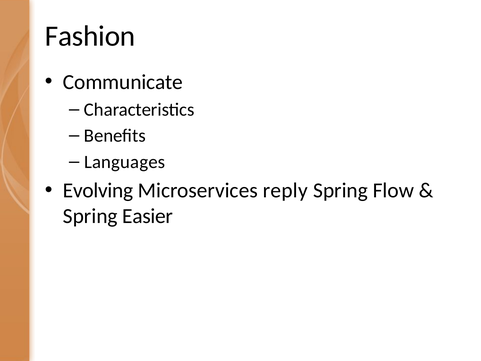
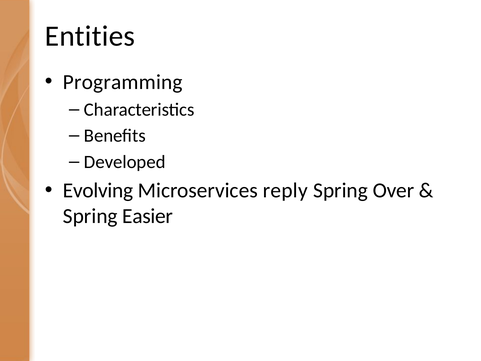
Fashion: Fashion -> Entities
Communicate: Communicate -> Programming
Languages: Languages -> Developed
Flow: Flow -> Over
